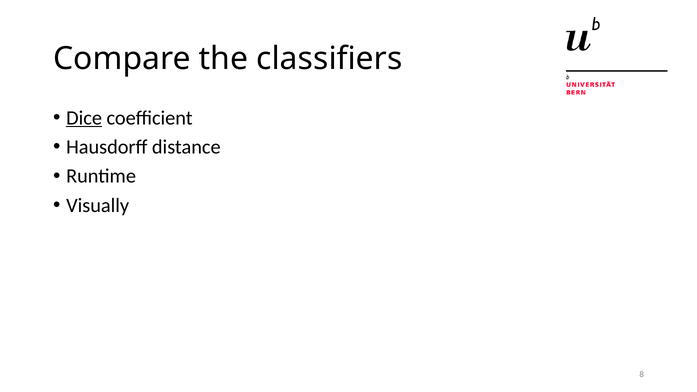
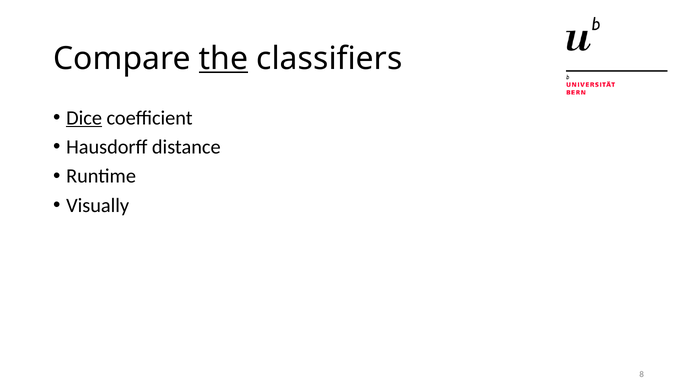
the underline: none -> present
